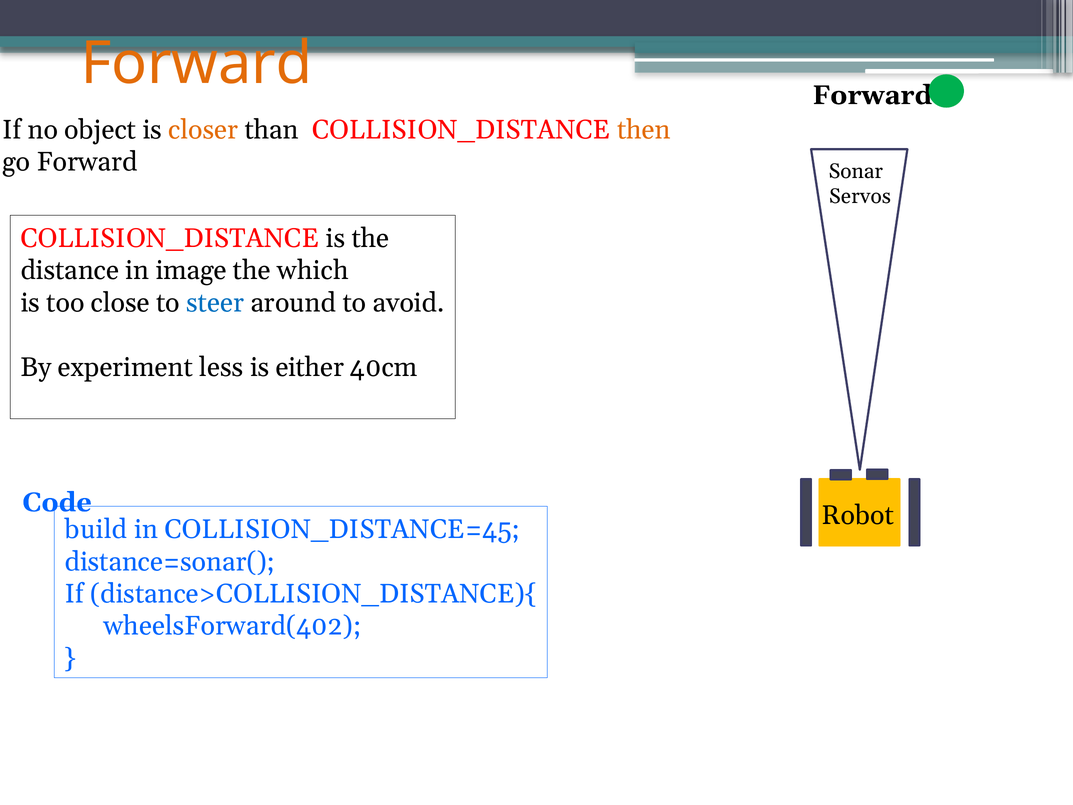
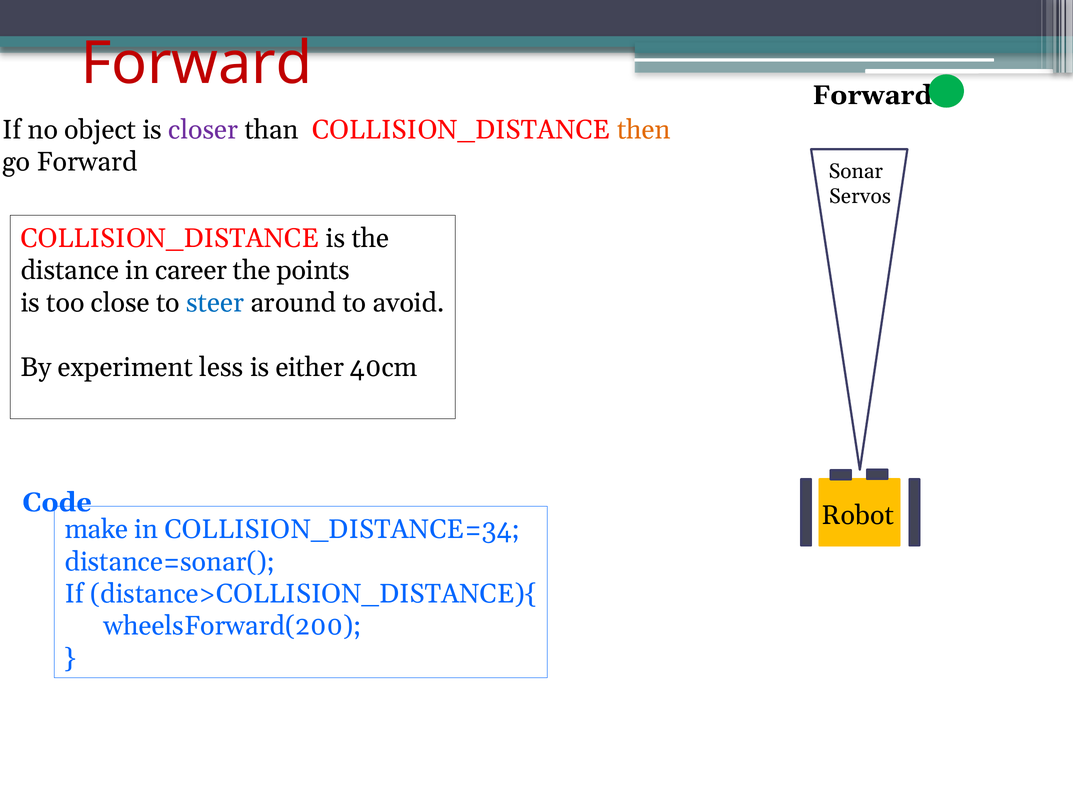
Forward at (196, 63) colour: orange -> red
closer colour: orange -> purple
image: image -> career
which: which -> points
build: build -> make
COLLISION_DISTANCE=45: COLLISION_DISTANCE=45 -> COLLISION_DISTANCE=34
wheelsForward(402: wheelsForward(402 -> wheelsForward(200
